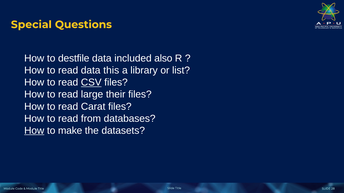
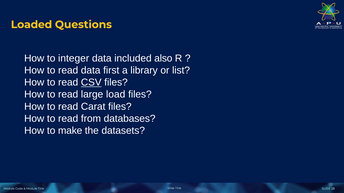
Special: Special -> Loaded
destfile: destfile -> integer
this: this -> first
their: their -> load
How at (34, 131) underline: present -> none
